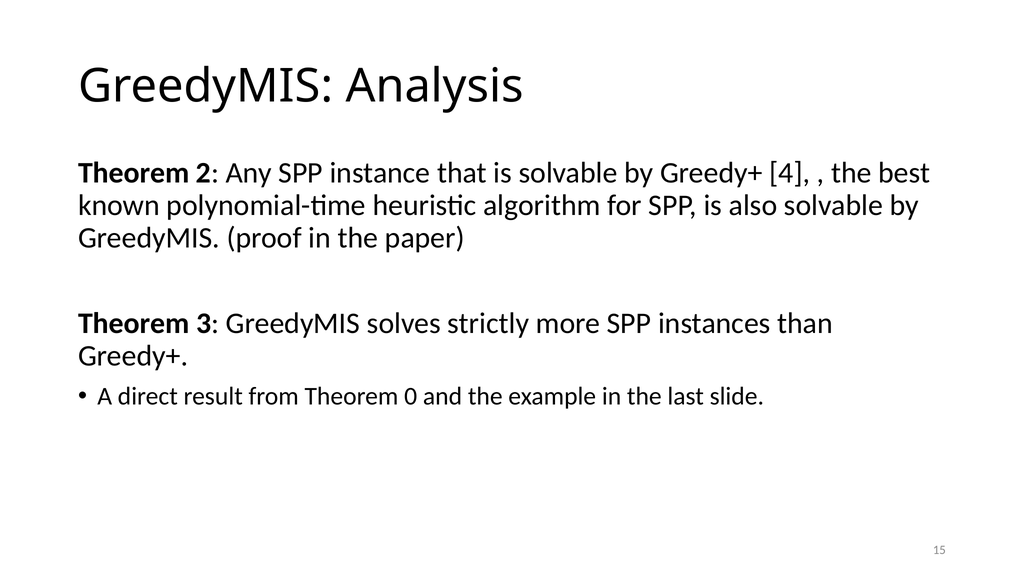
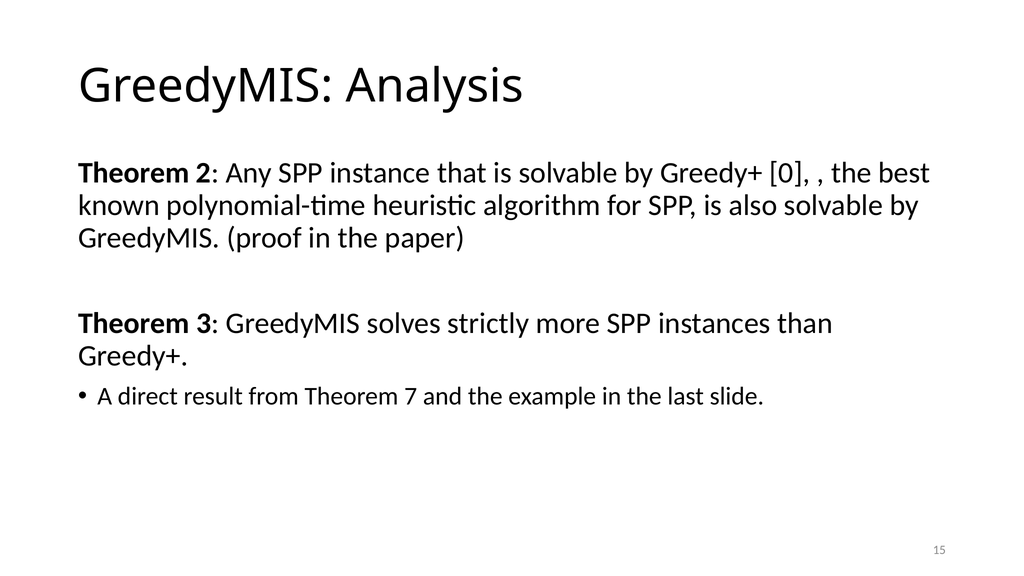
4: 4 -> 0
0: 0 -> 7
